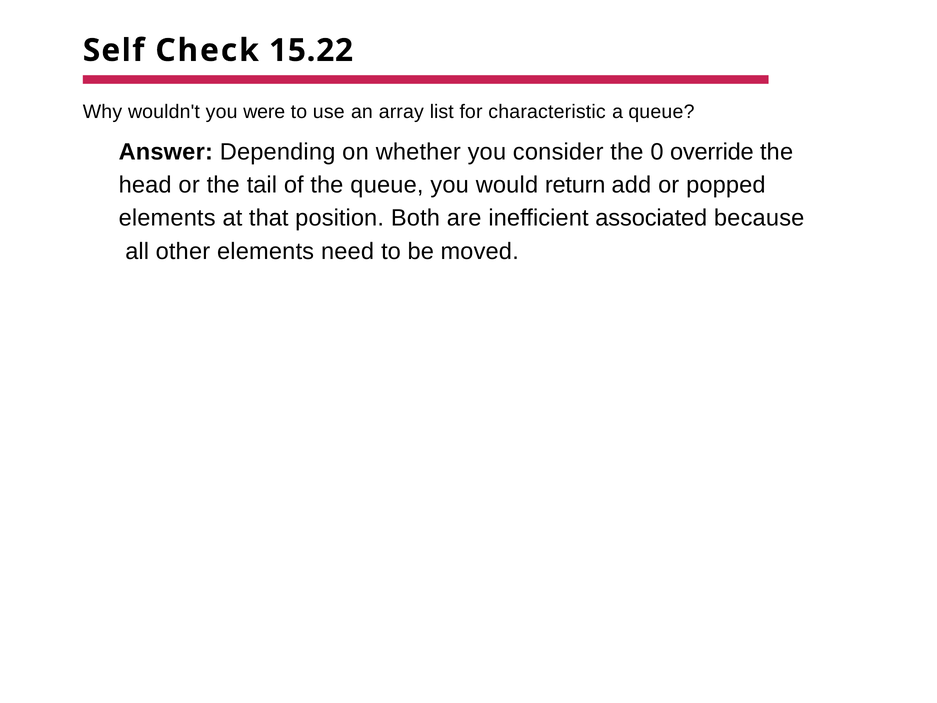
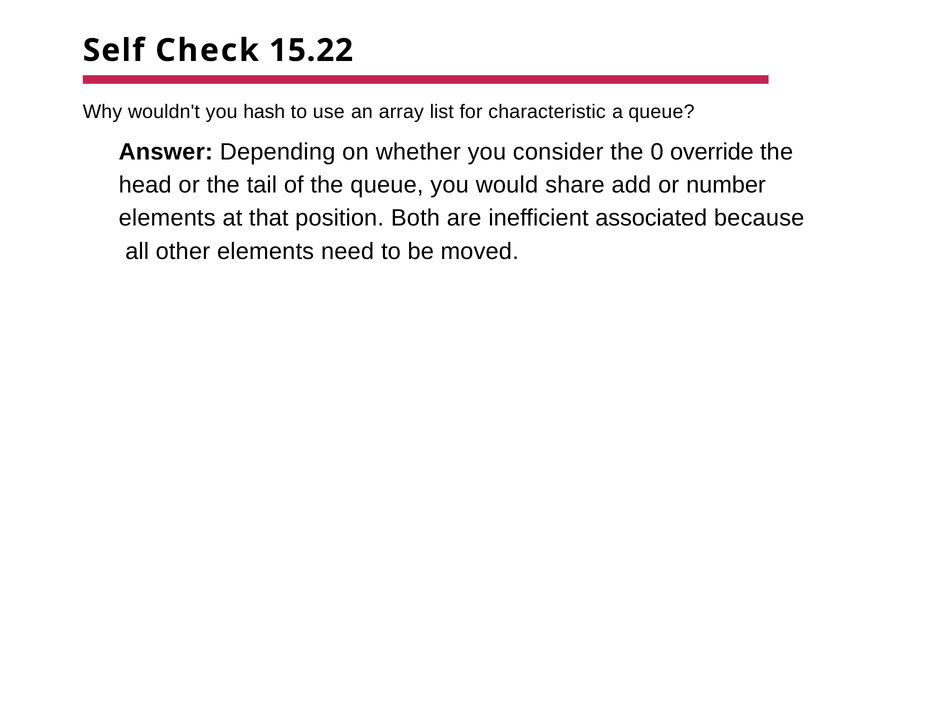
were: were -> hash
return: return -> share
popped: popped -> number
